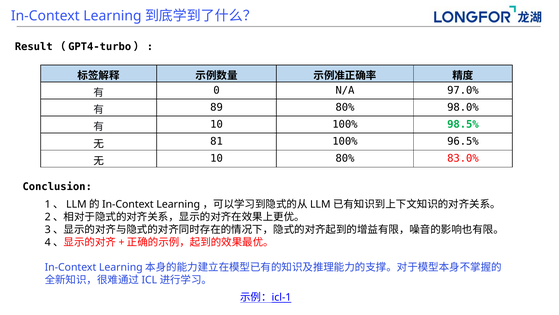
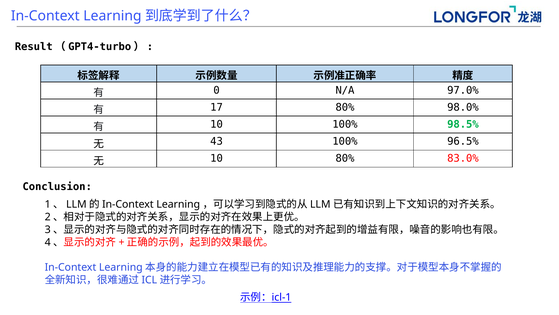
89: 89 -> 17
81: 81 -> 43
